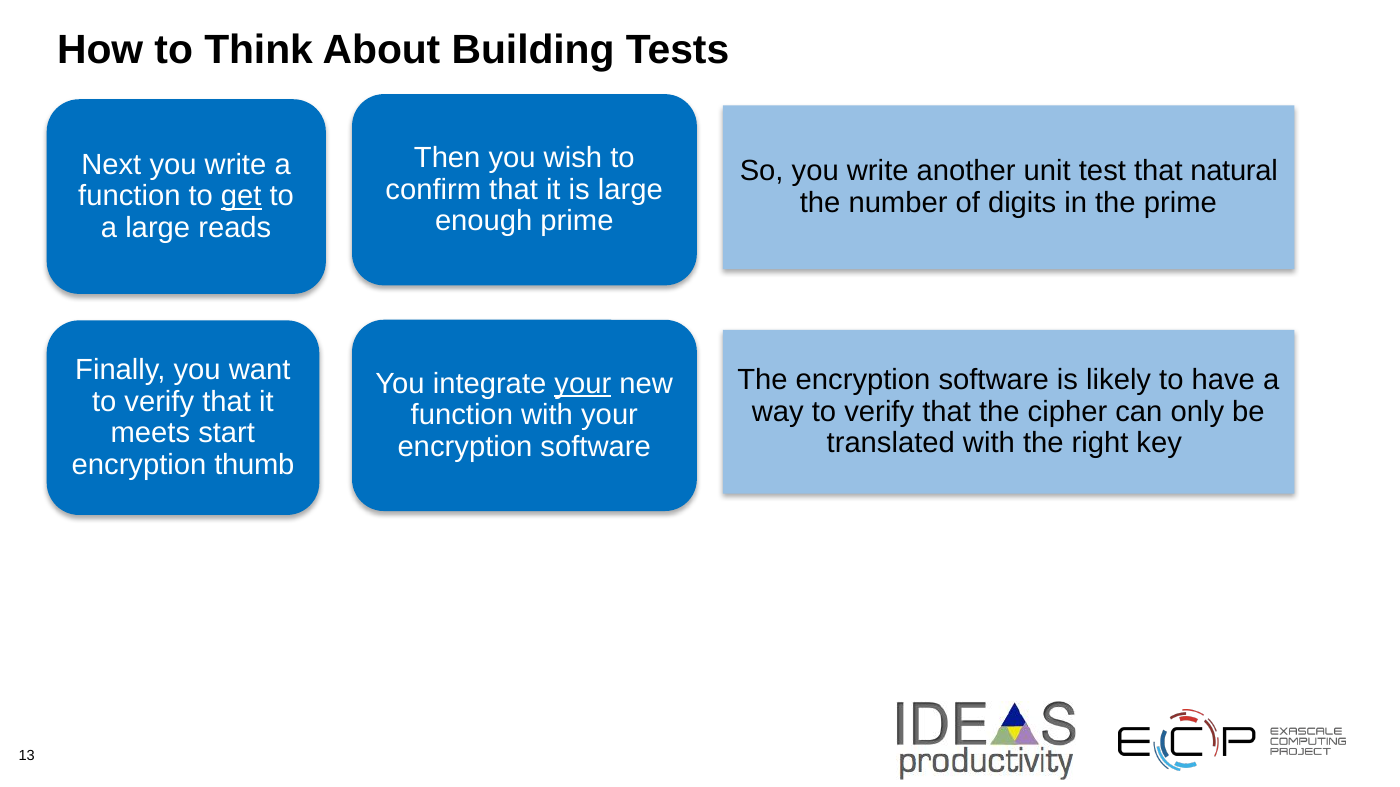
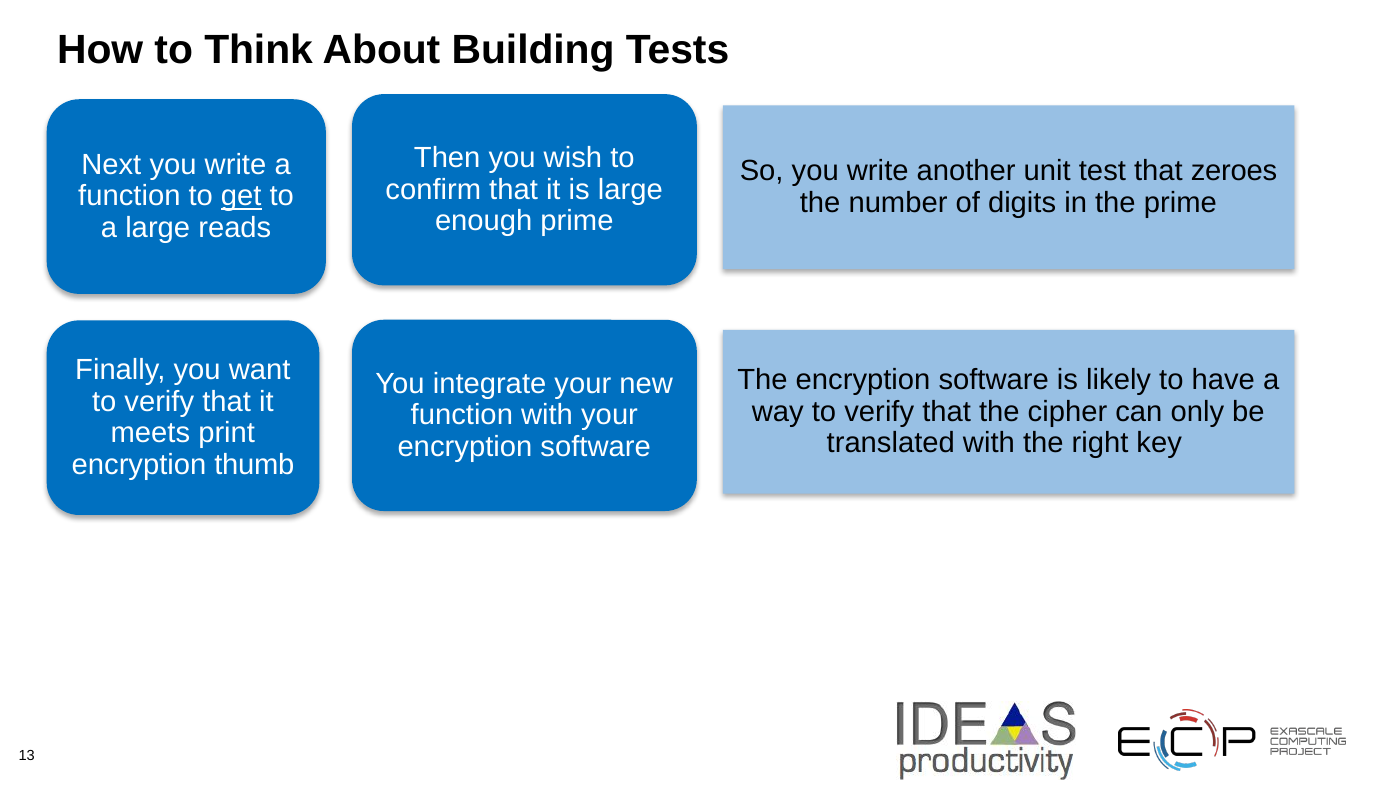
natural: natural -> zeroes
your at (583, 384) underline: present -> none
start: start -> print
